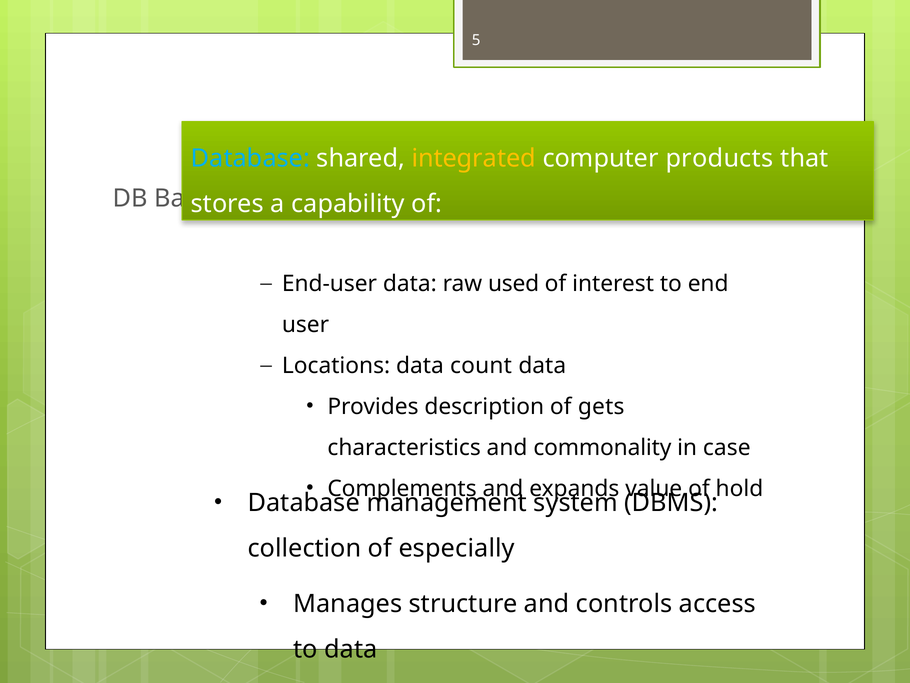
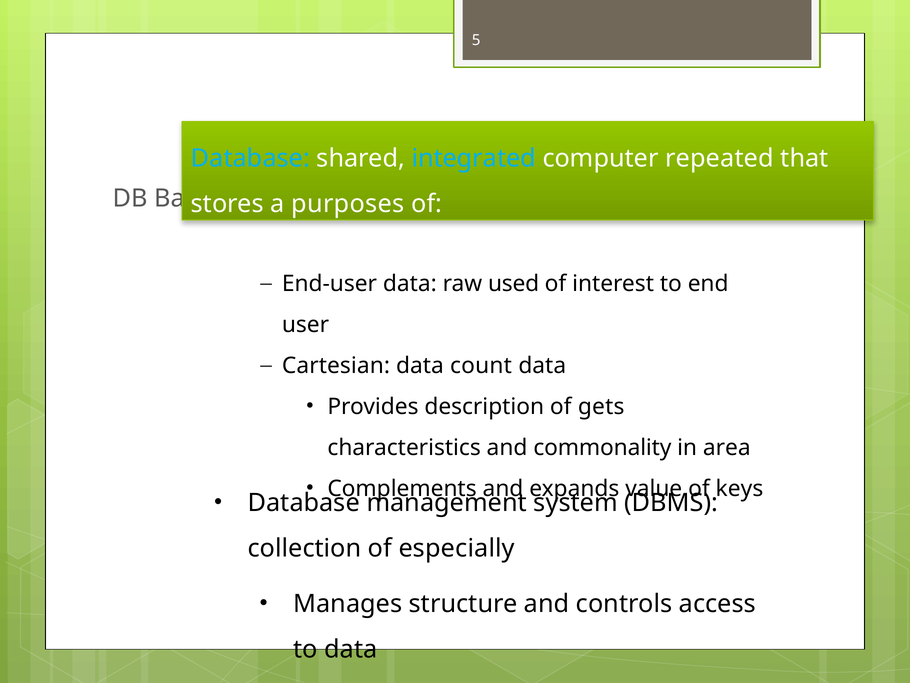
integrated colour: yellow -> light blue
products: products -> repeated
capability: capability -> purposes
Locations: Locations -> Cartesian
case: case -> area
hold: hold -> keys
